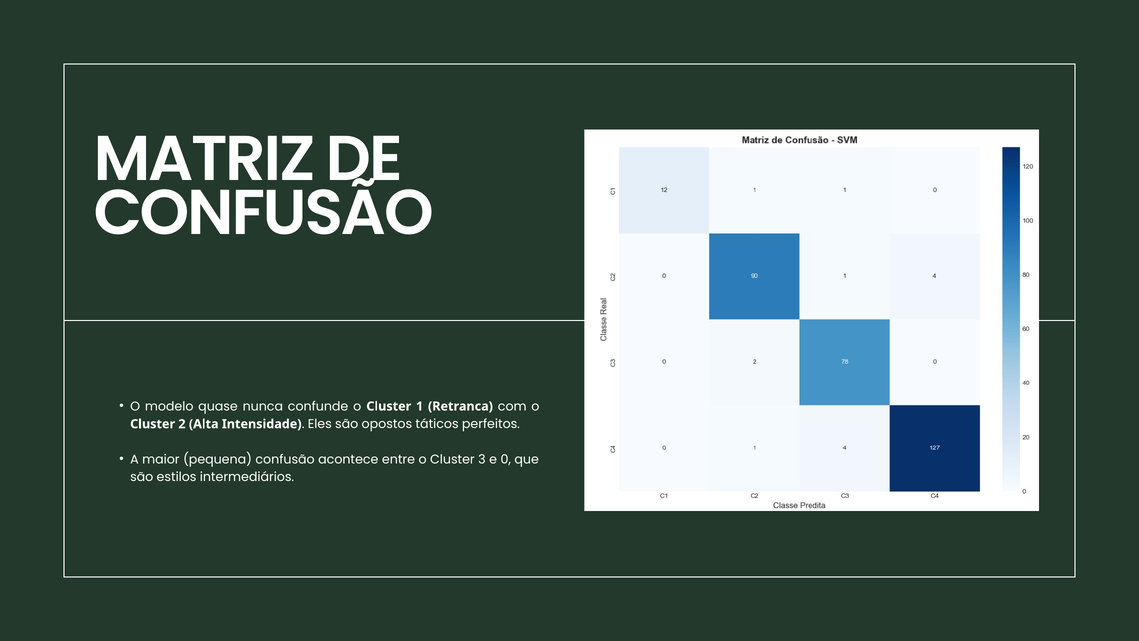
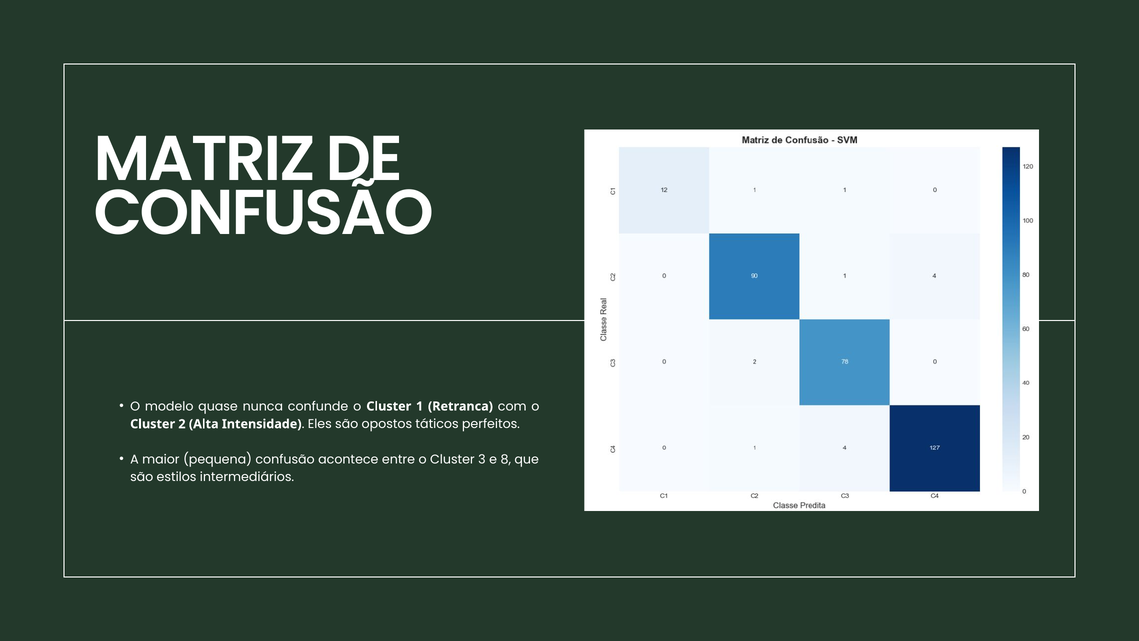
0: 0 -> 8
